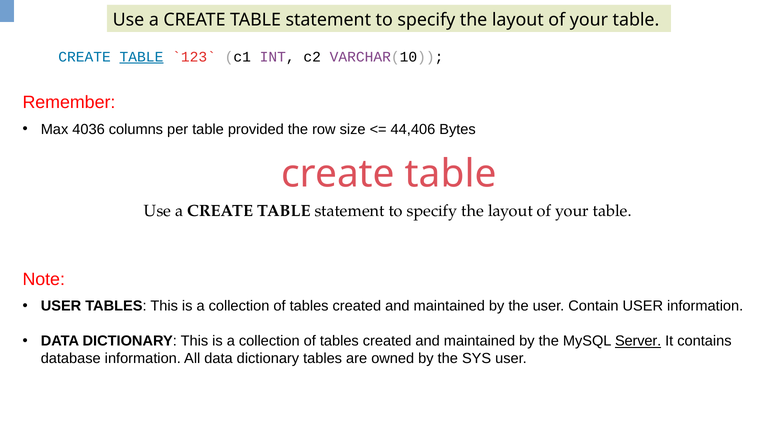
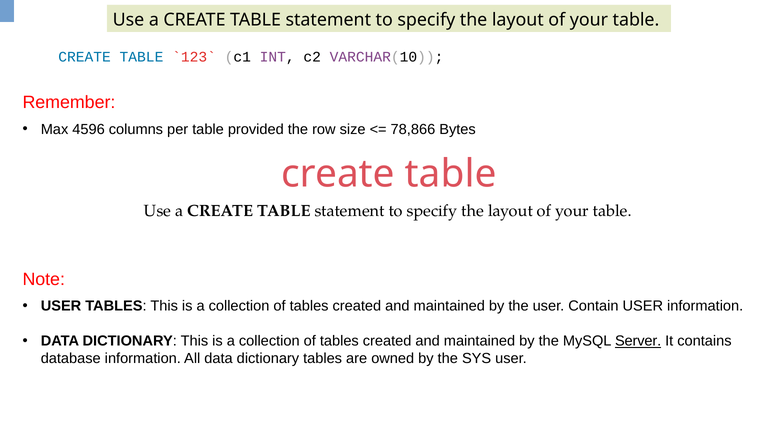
TABLE at (141, 57) underline: present -> none
4036: 4036 -> 4596
44,406: 44,406 -> 78,866
